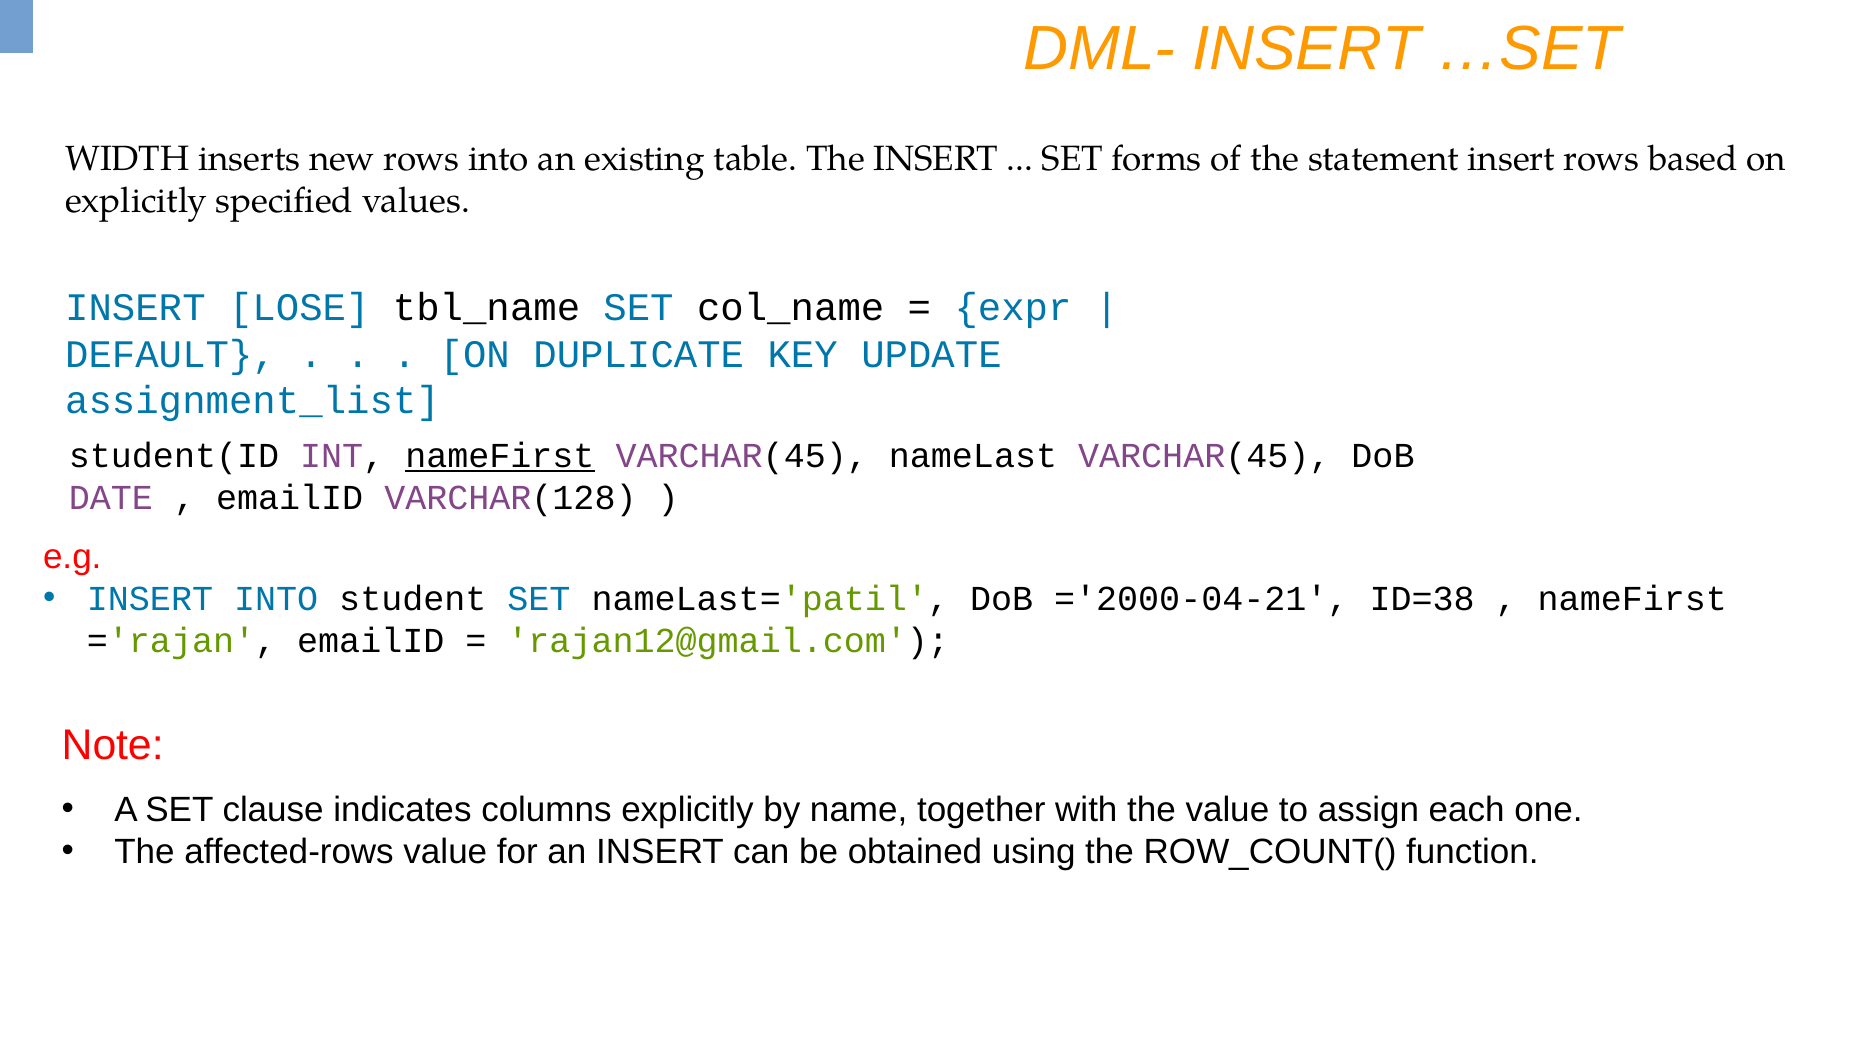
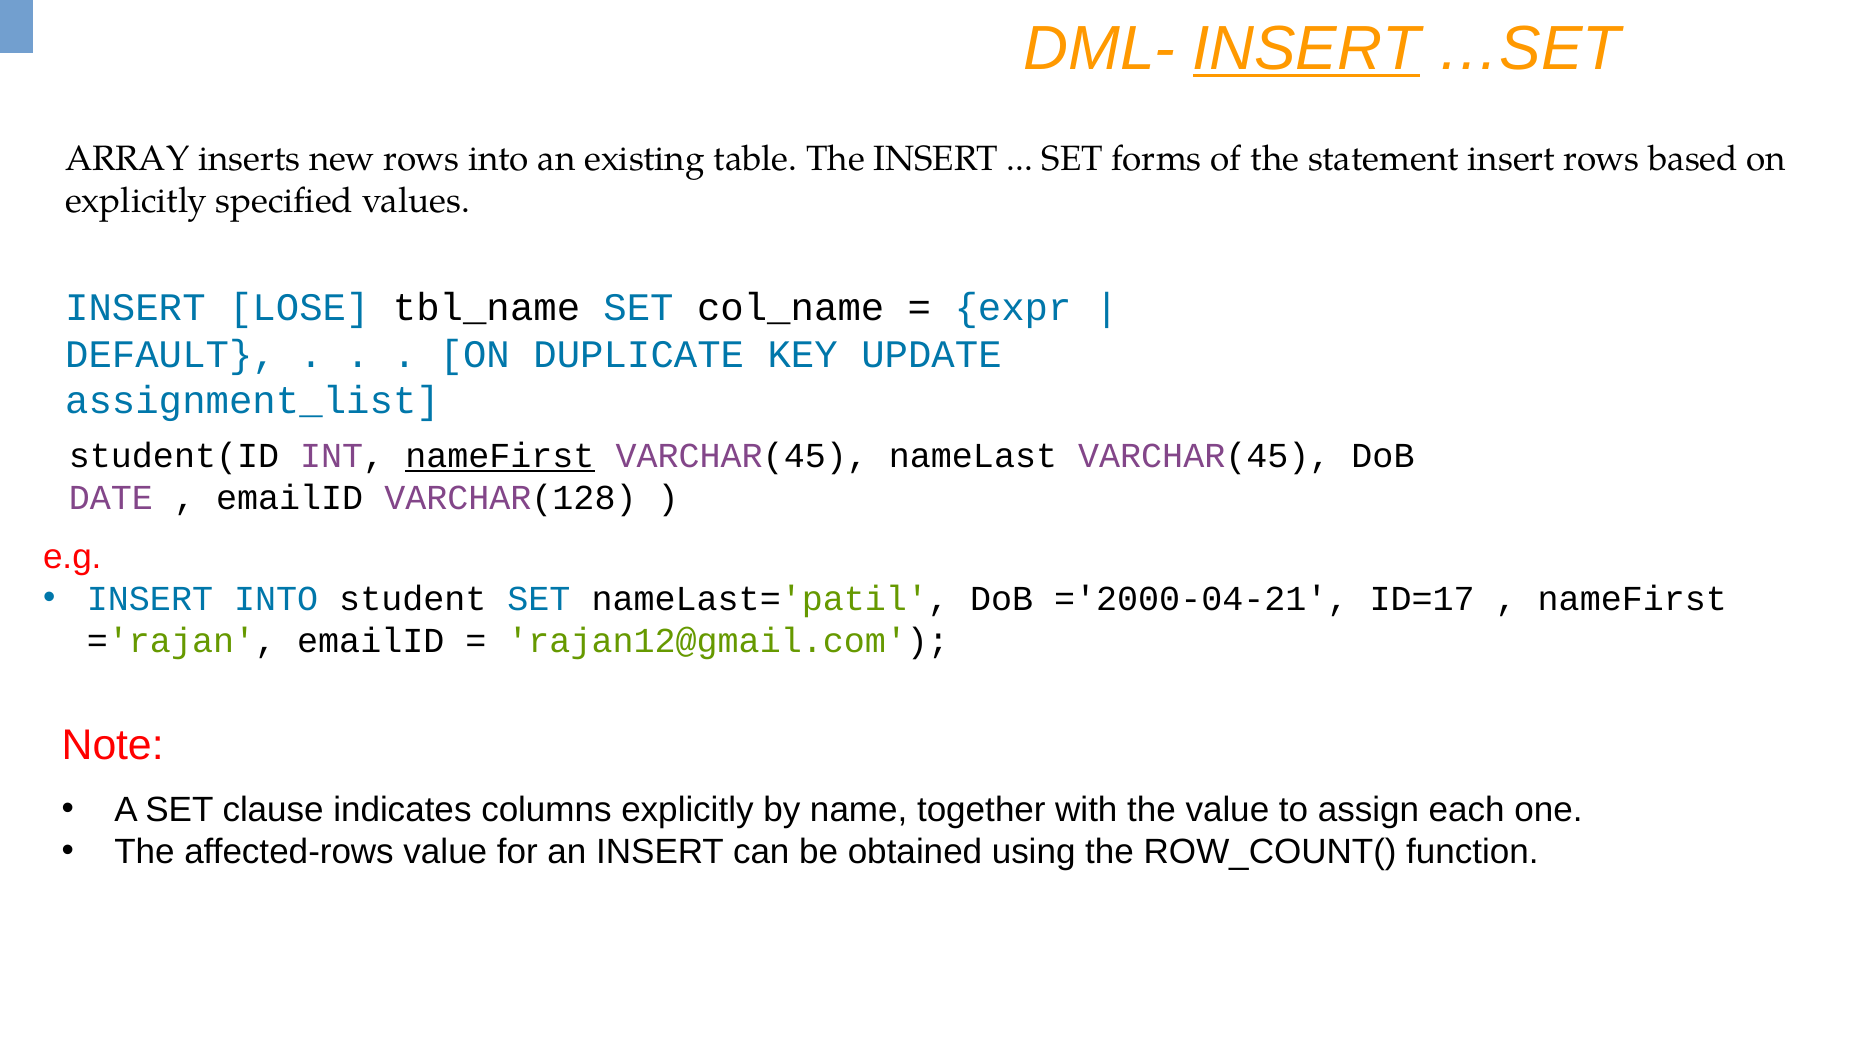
INSERT at (1306, 49) underline: none -> present
WIDTH: WIDTH -> ARRAY
ID=38: ID=38 -> ID=17
